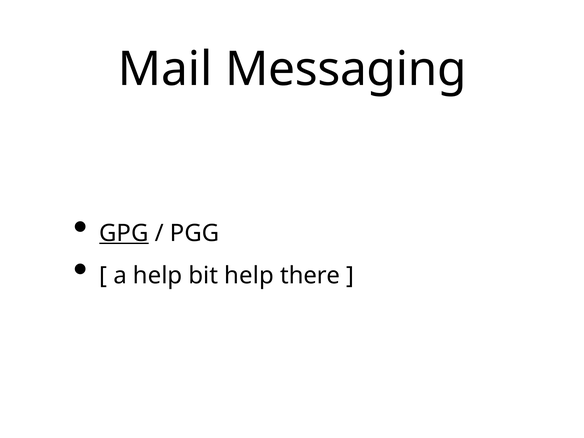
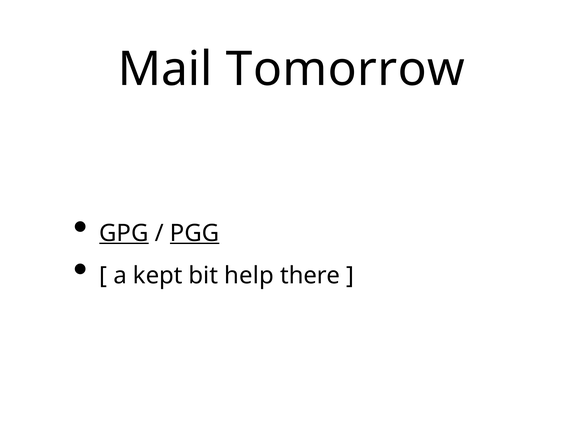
Messaging: Messaging -> Tomorrow
PGG underline: none -> present
a help: help -> kept
